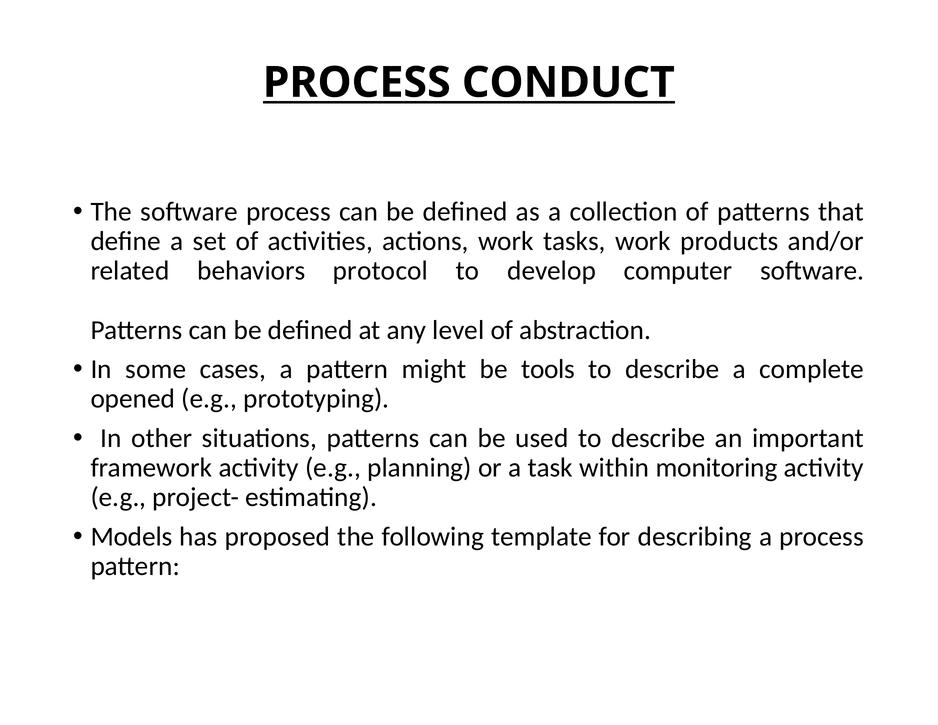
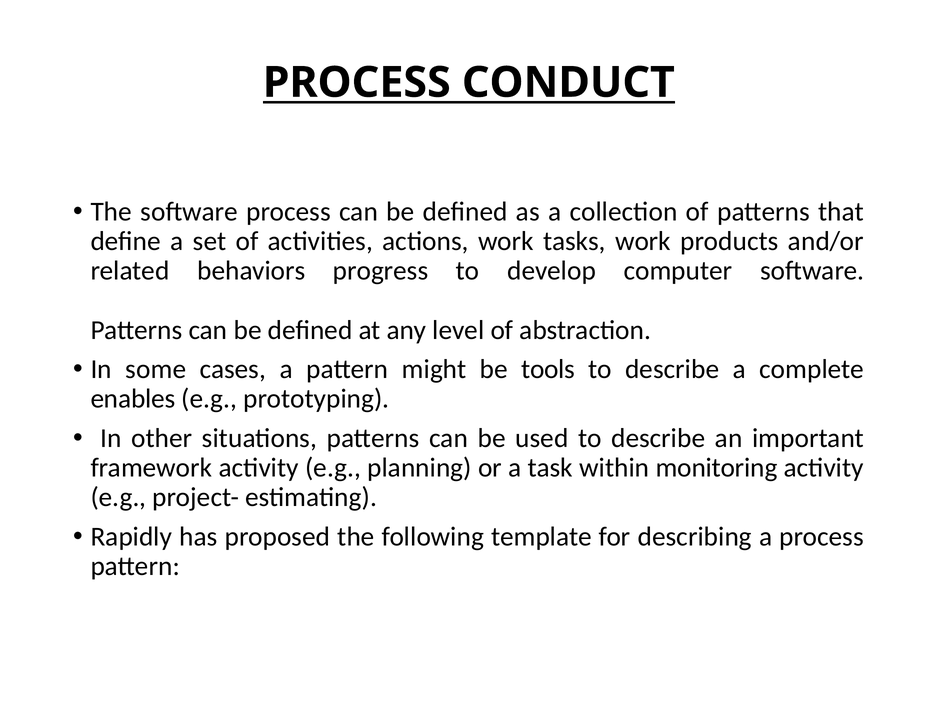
protocol: protocol -> progress
opened: opened -> enables
Models: Models -> Rapidly
